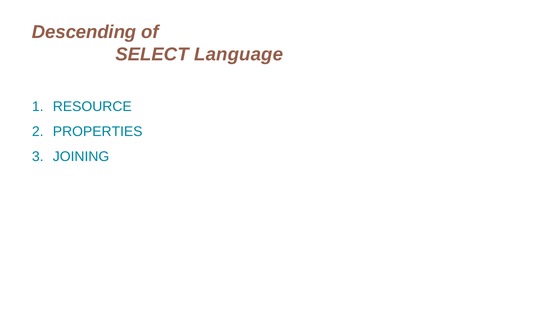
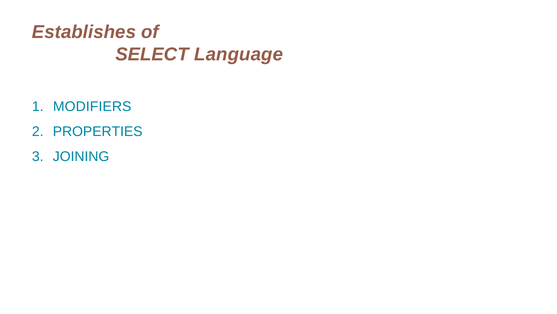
Descending: Descending -> Establishes
RESOURCE: RESOURCE -> MODIFIERS
